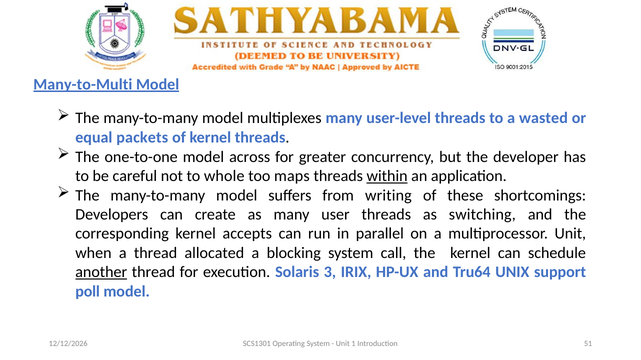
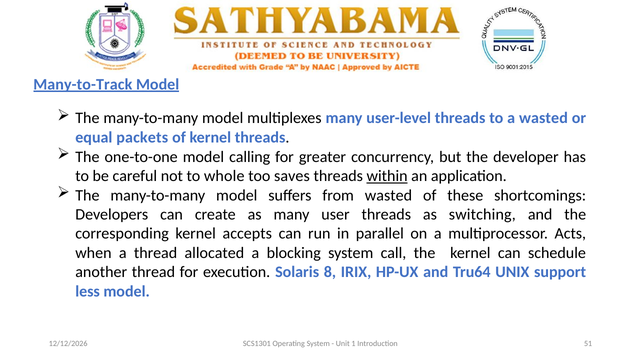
Many-to-Multi: Many-to-Multi -> Many-to-Track
across: across -> calling
maps: maps -> saves
from writing: writing -> wasted
multiprocessor Unit: Unit -> Acts
another underline: present -> none
3: 3 -> 8
poll: poll -> less
